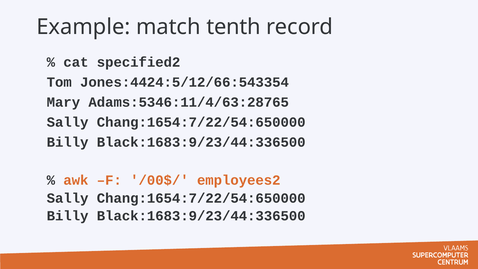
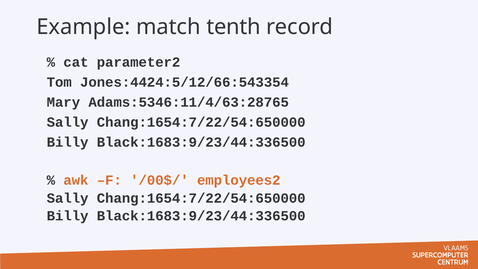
specified2: specified2 -> parameter2
